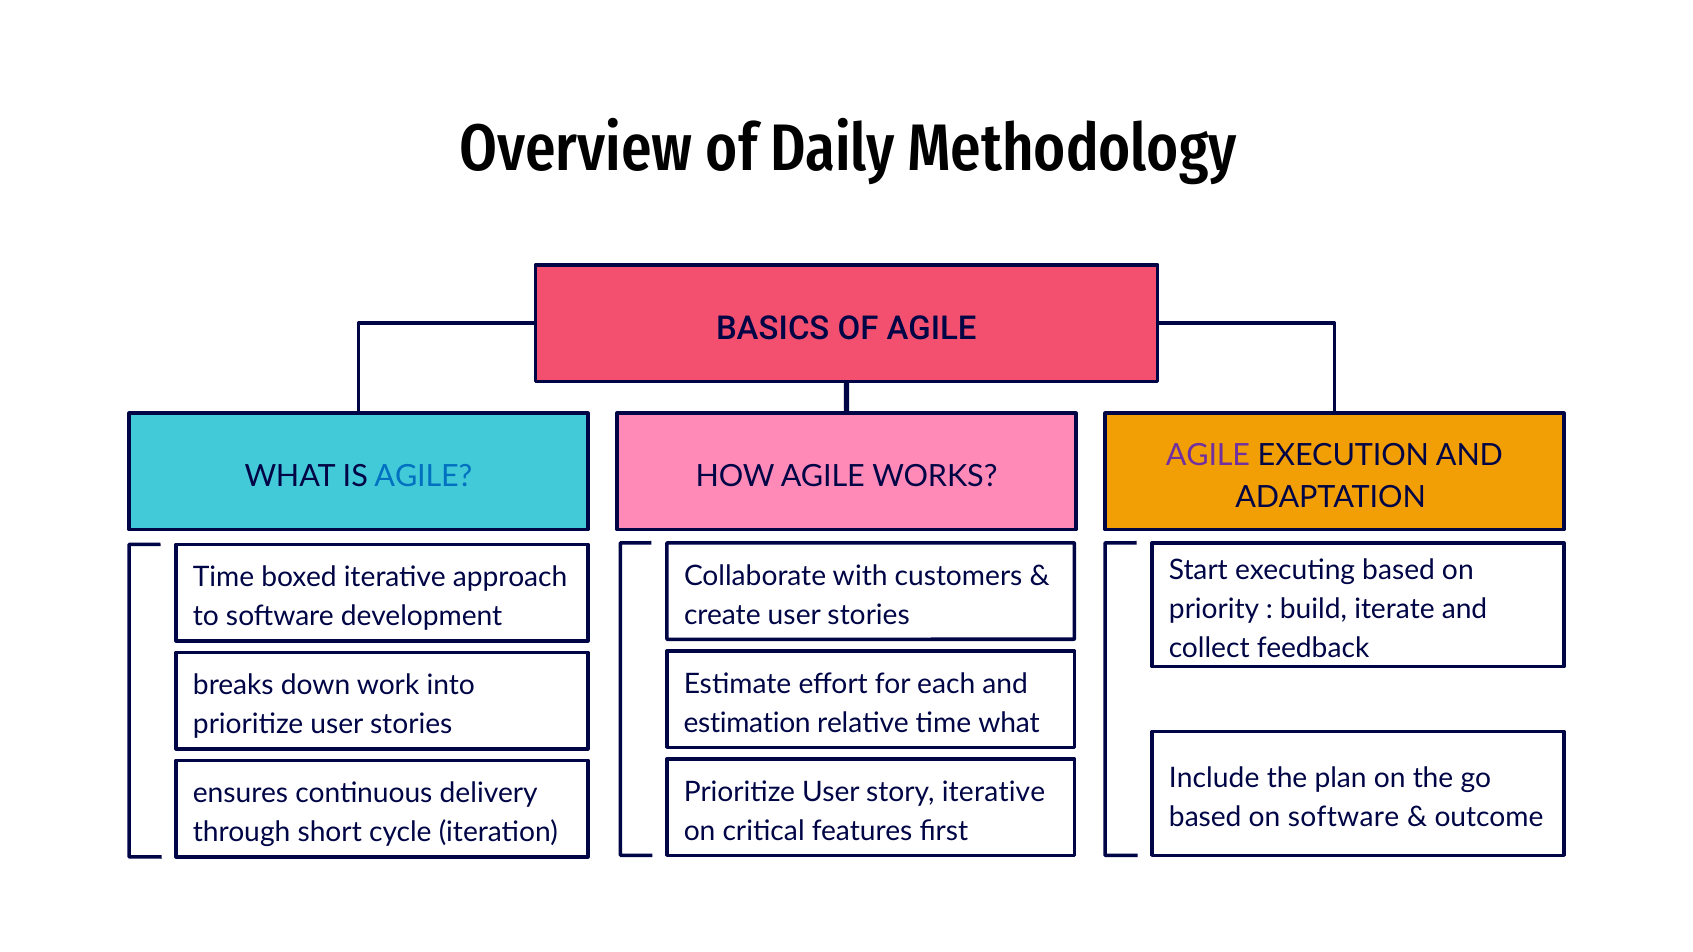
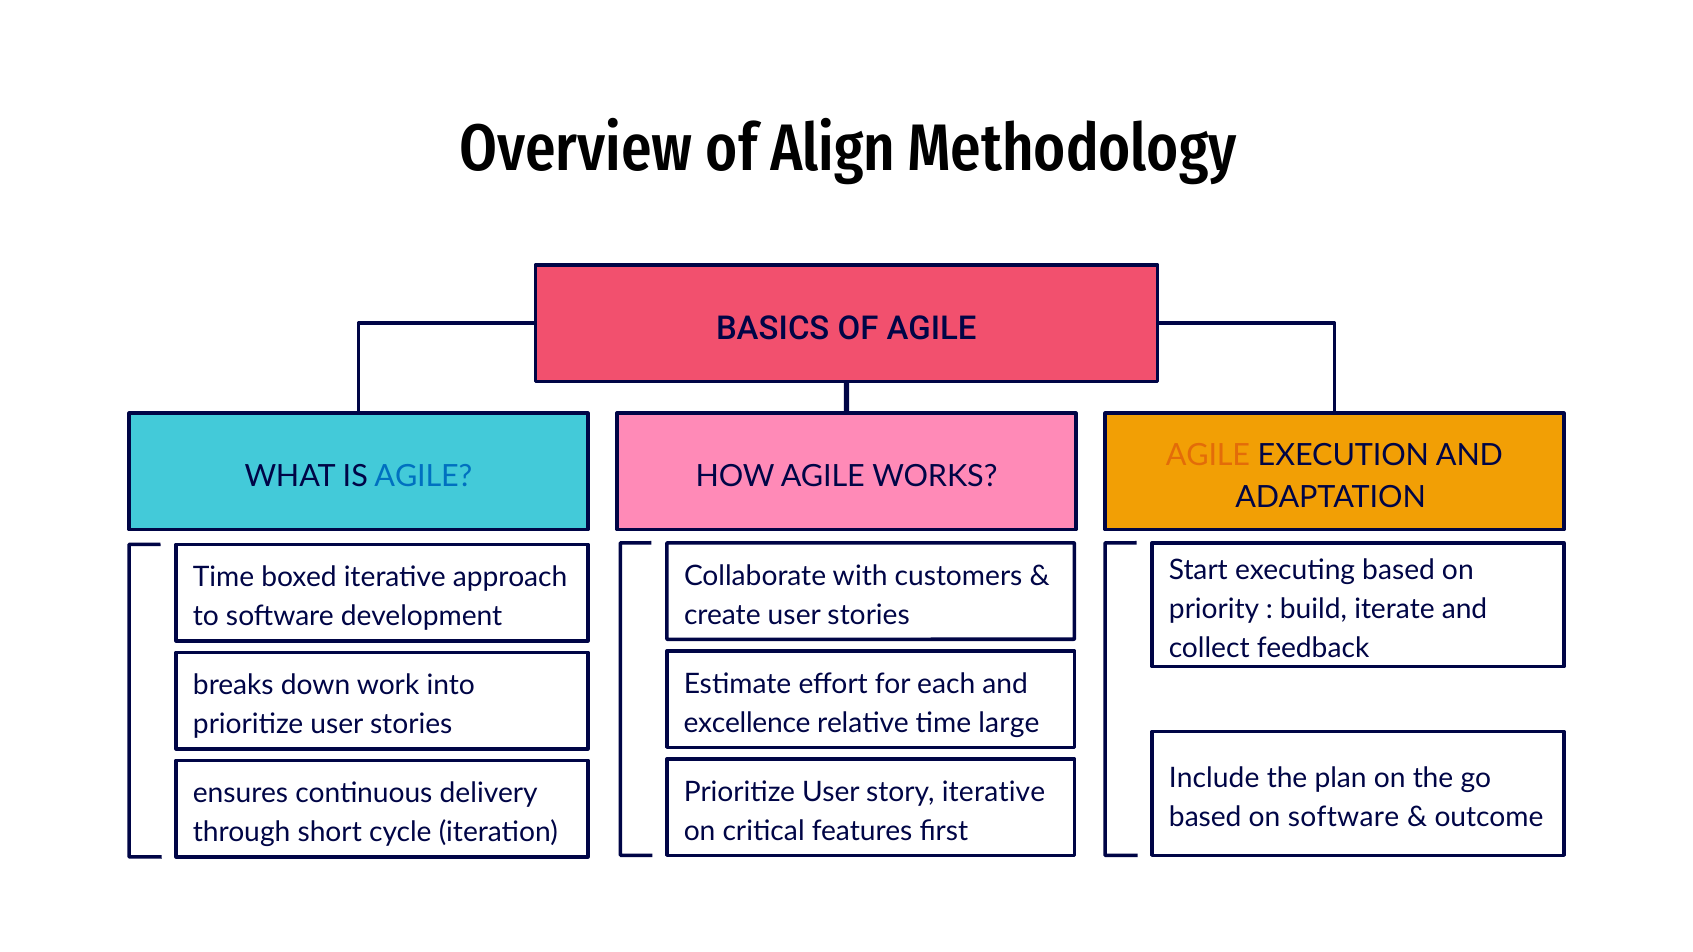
Daily: Daily -> Align
AGILE at (1208, 455) colour: purple -> orange
estimation: estimation -> excellence
time what: what -> large
